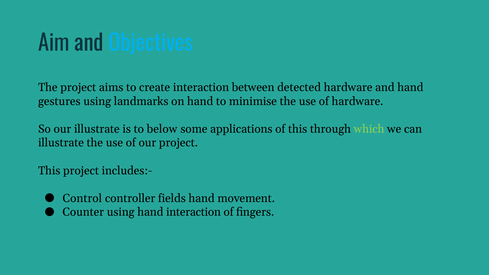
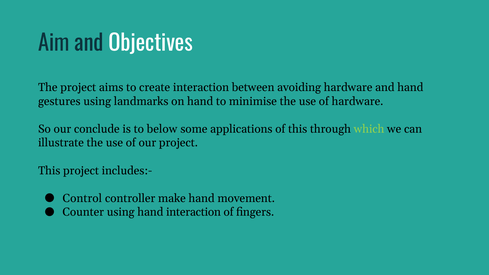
Objectives colour: light blue -> white
detected: detected -> avoiding
our illustrate: illustrate -> conclude
fields: fields -> make
